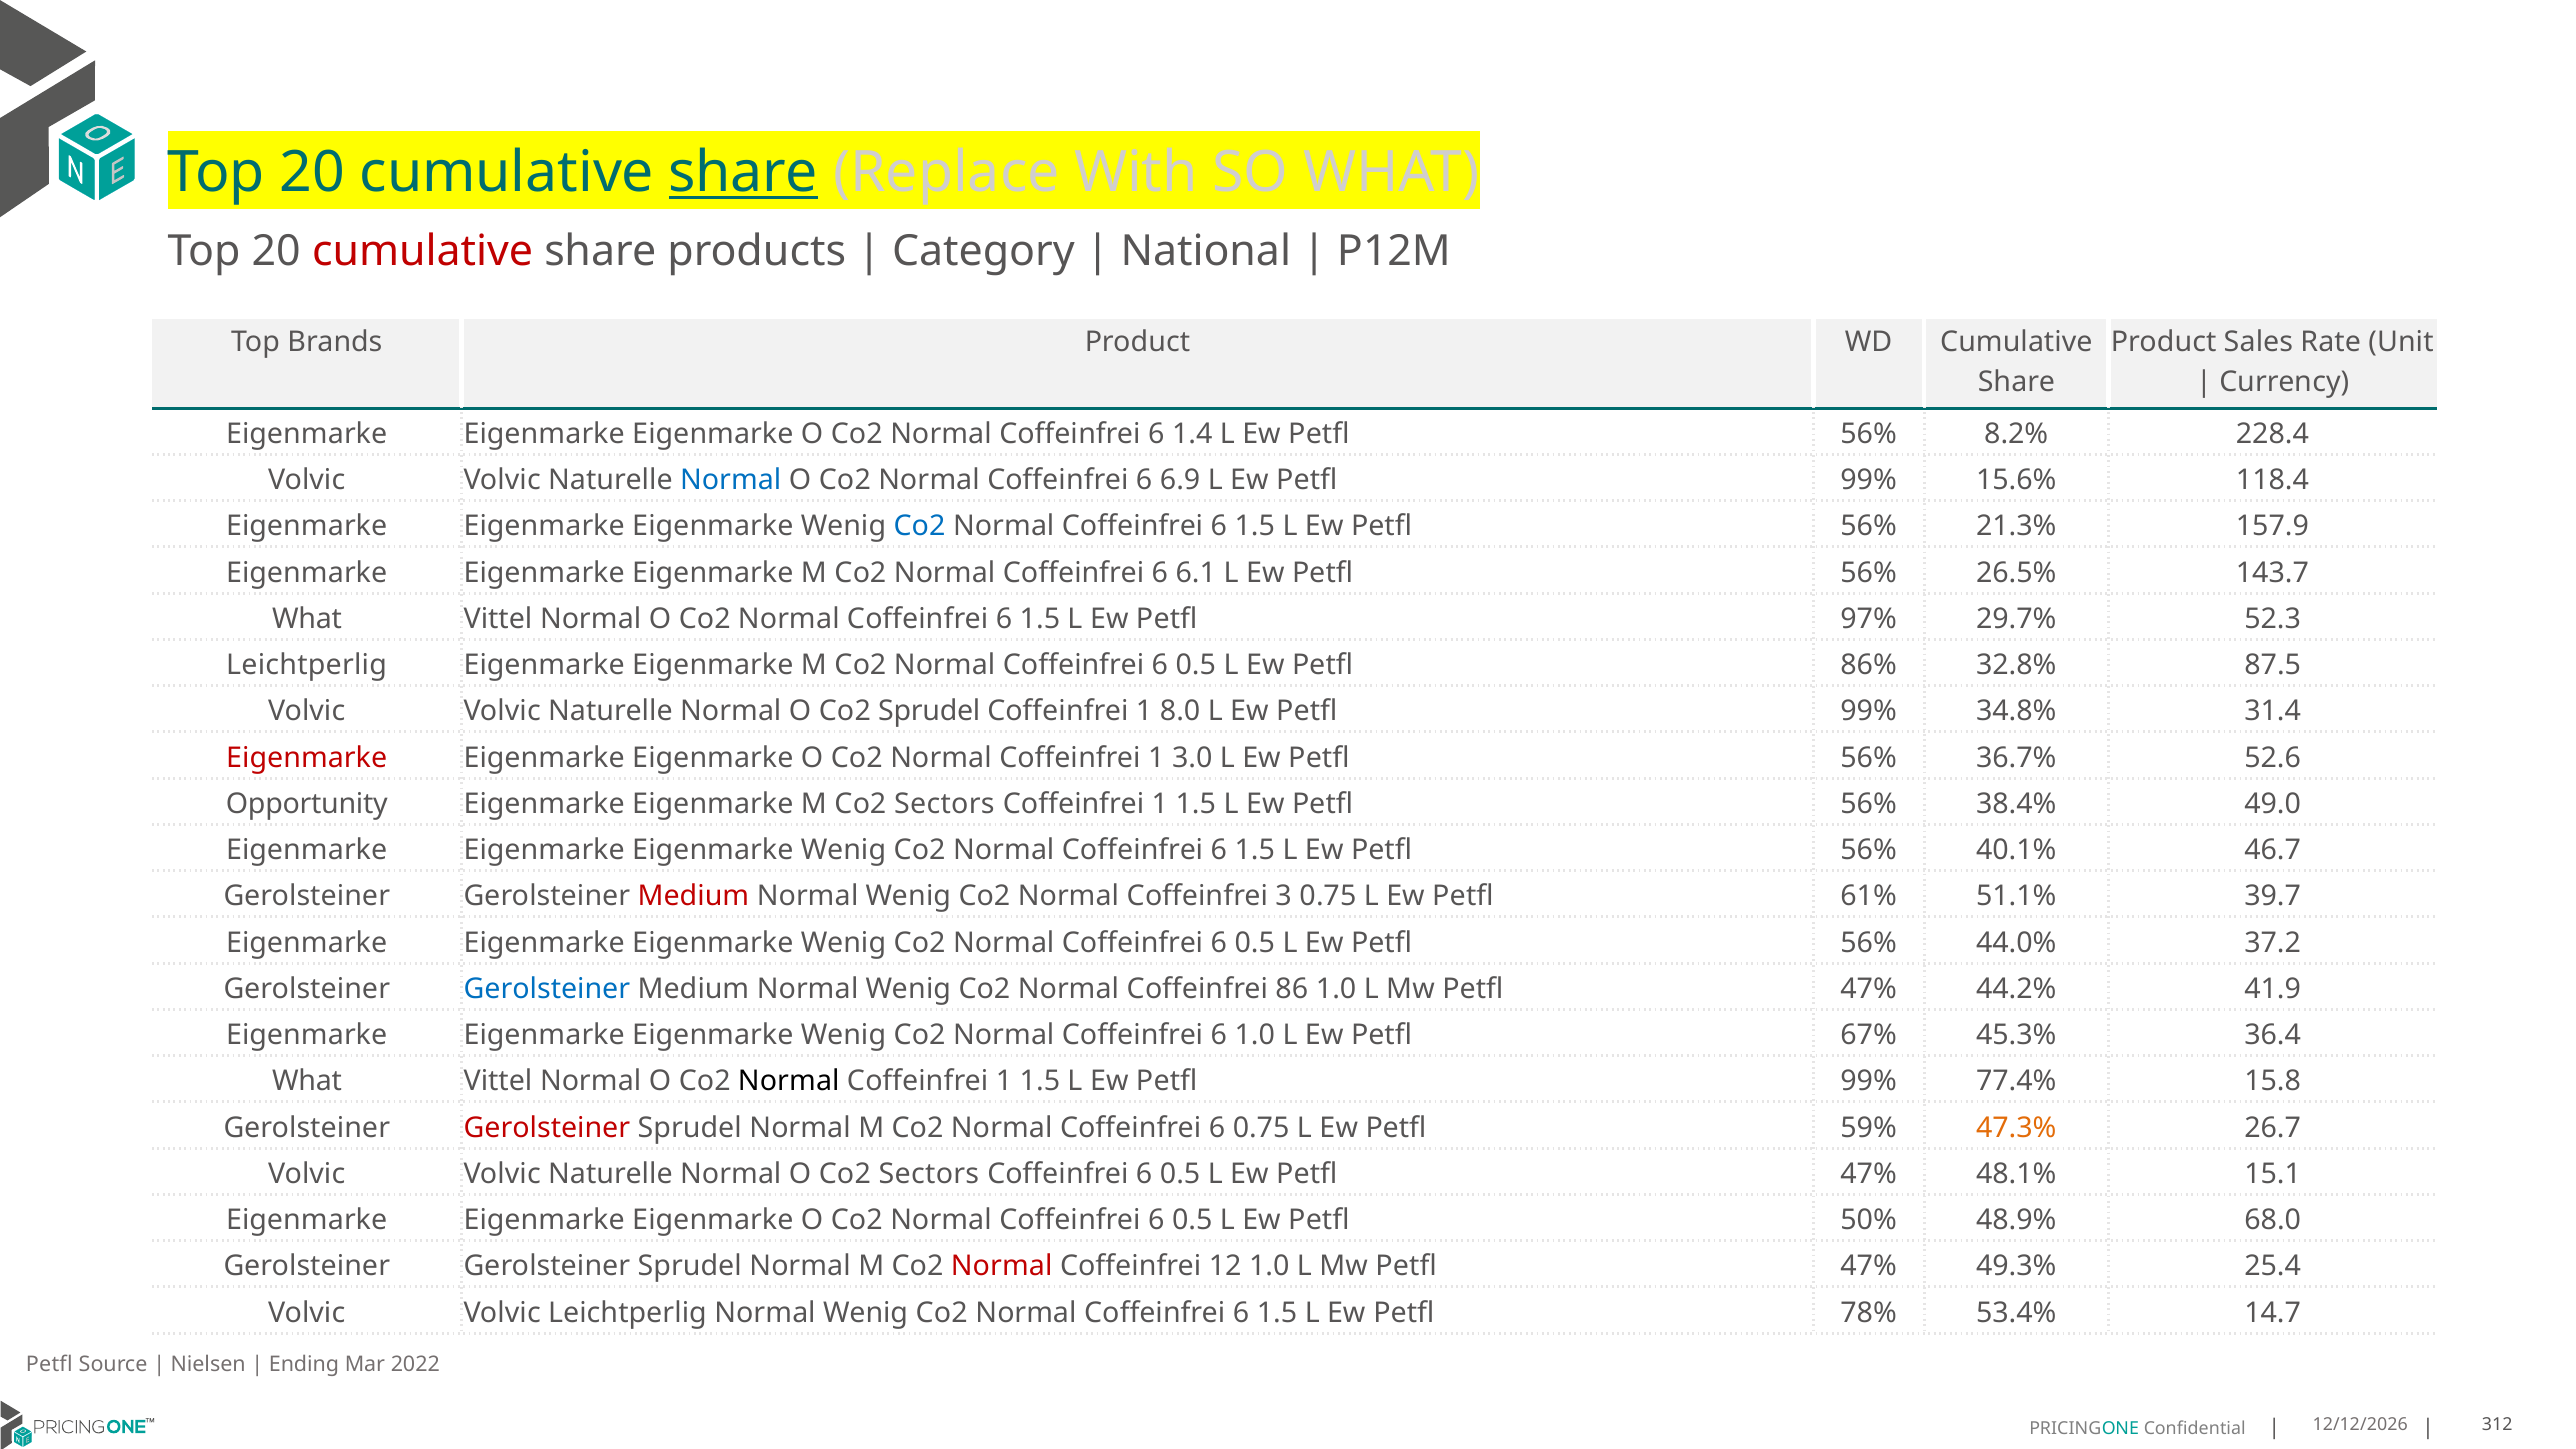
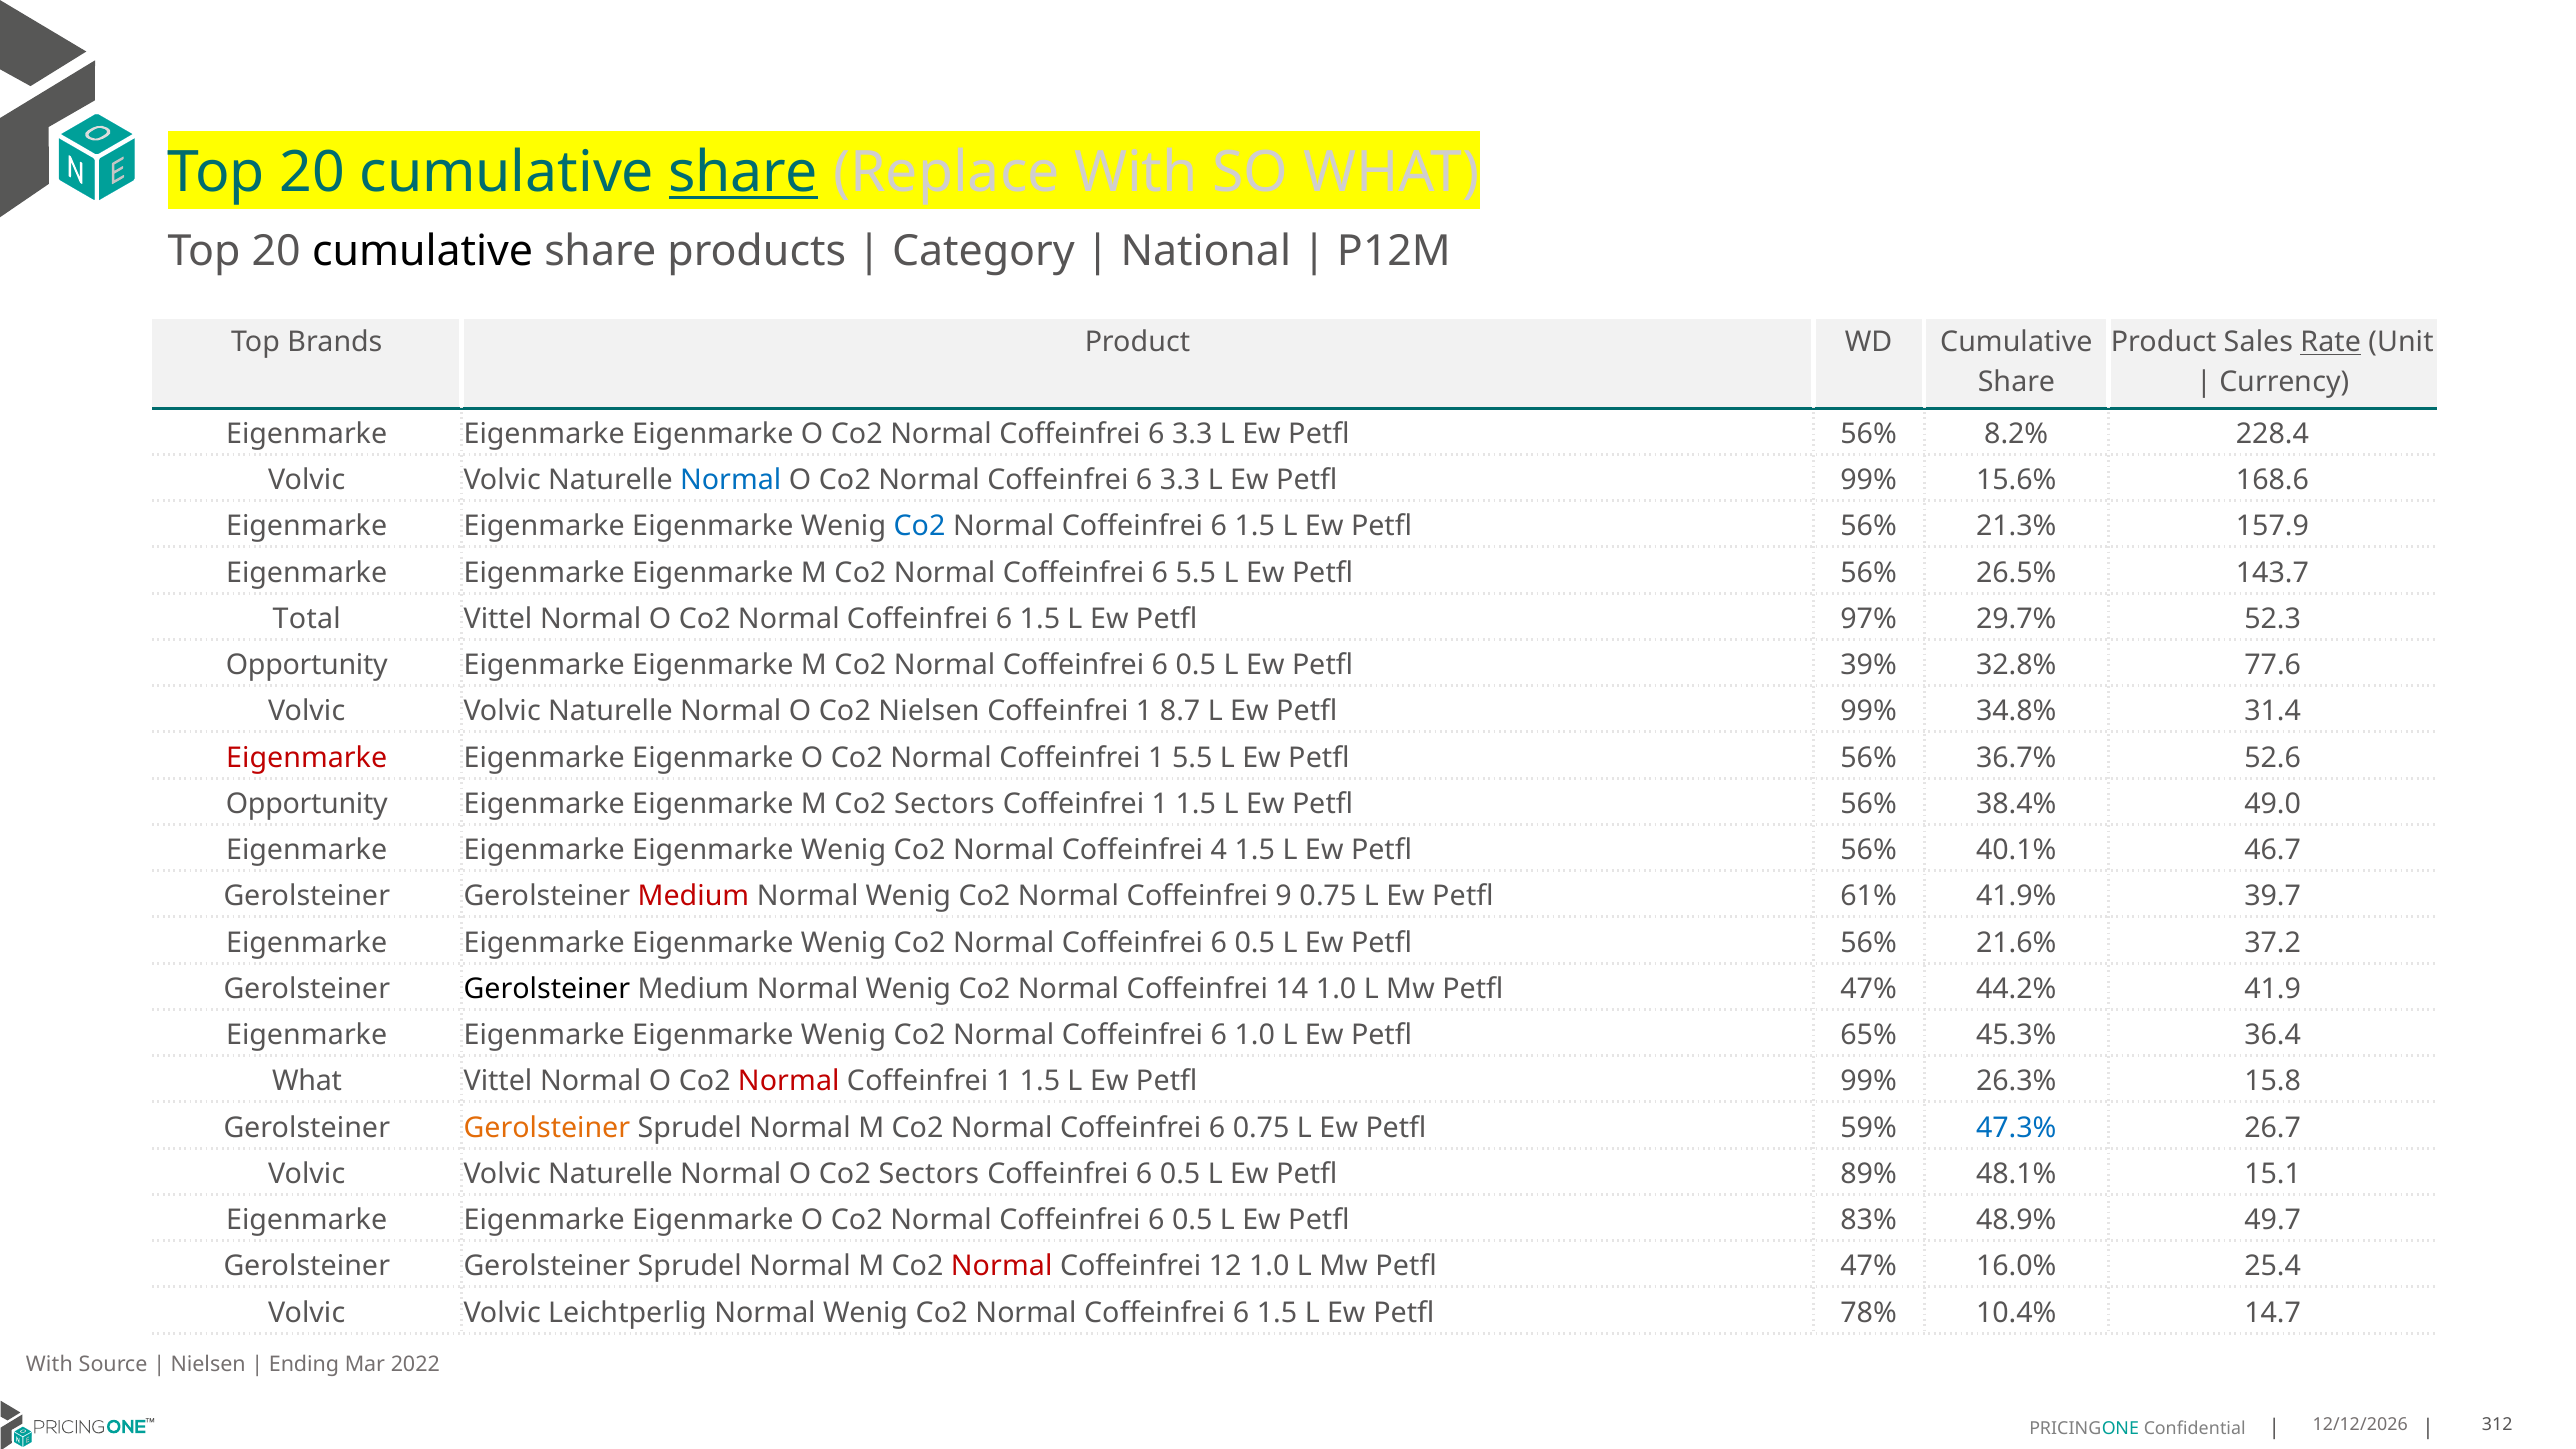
cumulative at (423, 251) colour: red -> black
Rate underline: none -> present
1.4 at (1192, 434): 1.4 -> 3.3
6.9 at (1180, 480): 6.9 -> 3.3
118.4: 118.4 -> 168.6
6 6.1: 6.1 -> 5.5
What at (307, 619): What -> Total
Leichtperlig at (307, 665): Leichtperlig -> Opportunity
86%: 86% -> 39%
87.5: 87.5 -> 77.6
Co2 Sprudel: Sprudel -> Nielsen
8.0: 8.0 -> 8.7
1 3.0: 3.0 -> 5.5
6 at (1219, 850): 6 -> 4
3: 3 -> 9
51.1%: 51.1% -> 41.9%
44.0%: 44.0% -> 21.6%
Gerolsteiner at (547, 989) colour: blue -> black
86: 86 -> 14
67%: 67% -> 65%
Normal at (789, 1081) colour: black -> red
77.4%: 77.4% -> 26.3%
Gerolsteiner at (547, 1128) colour: red -> orange
47.3% colour: orange -> blue
Ew Petfl 47%: 47% -> 89%
50%: 50% -> 83%
68.0: 68.0 -> 49.7
49.3%: 49.3% -> 16.0%
53.4%: 53.4% -> 10.4%
Petfl at (49, 1365): Petfl -> With
